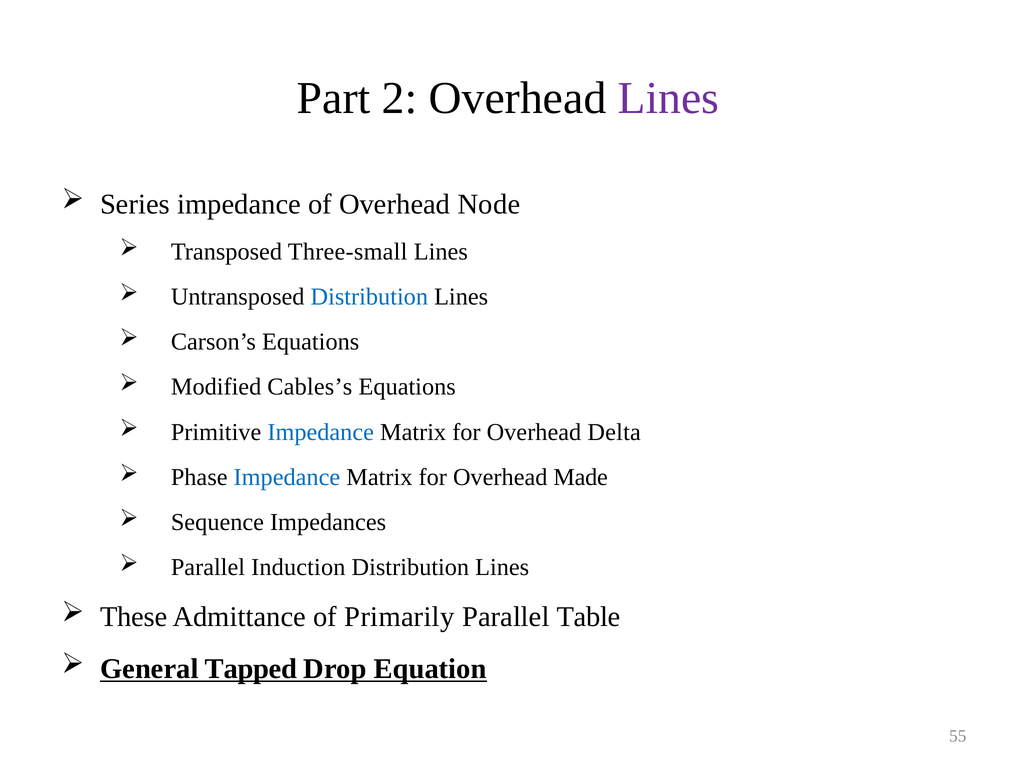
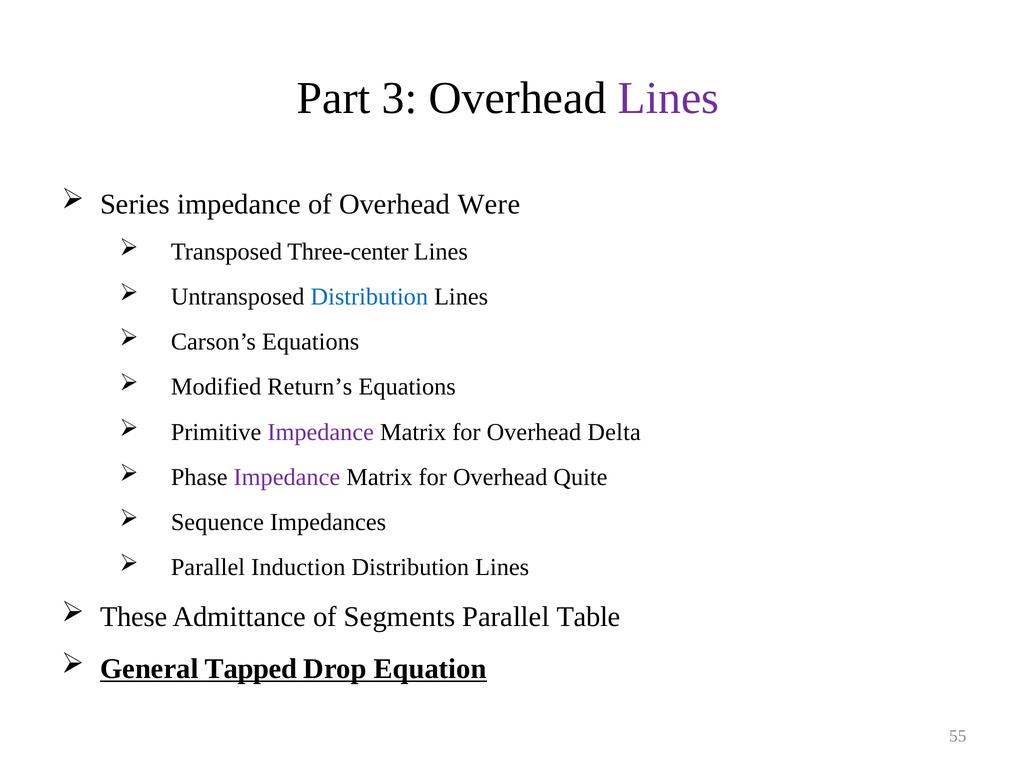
2: 2 -> 3
Node: Node -> Were
Three-small: Three-small -> Three-center
Cables’s: Cables’s -> Return’s
Impedance at (321, 432) colour: blue -> purple
Impedance at (287, 477) colour: blue -> purple
Made: Made -> Quite
Primarily: Primarily -> Segments
